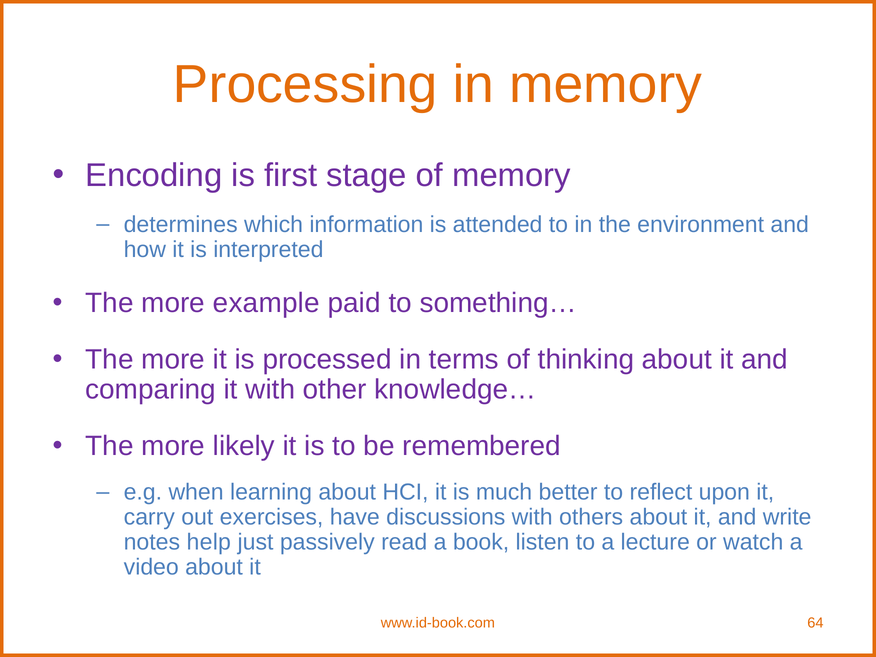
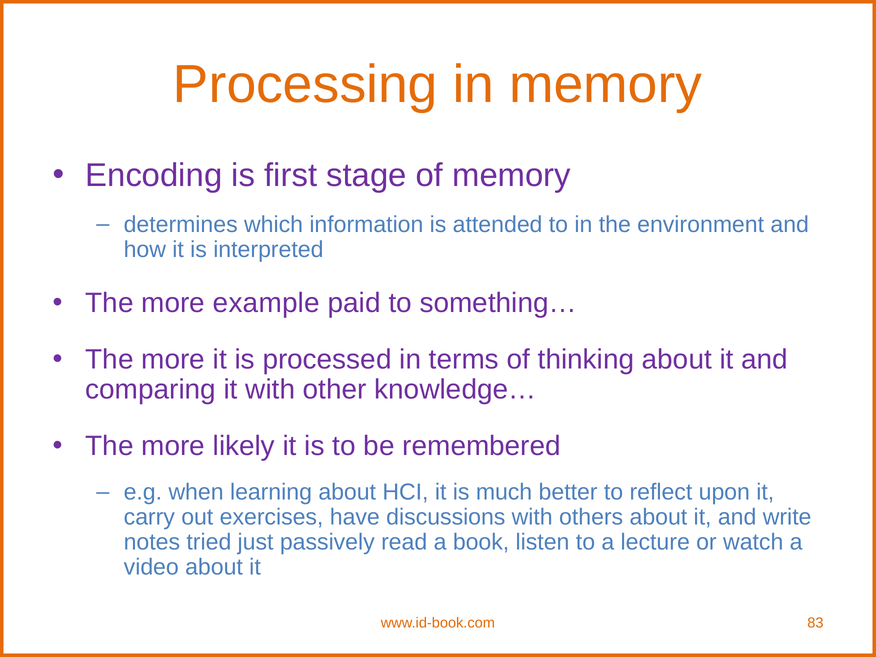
help: help -> tried
64: 64 -> 83
